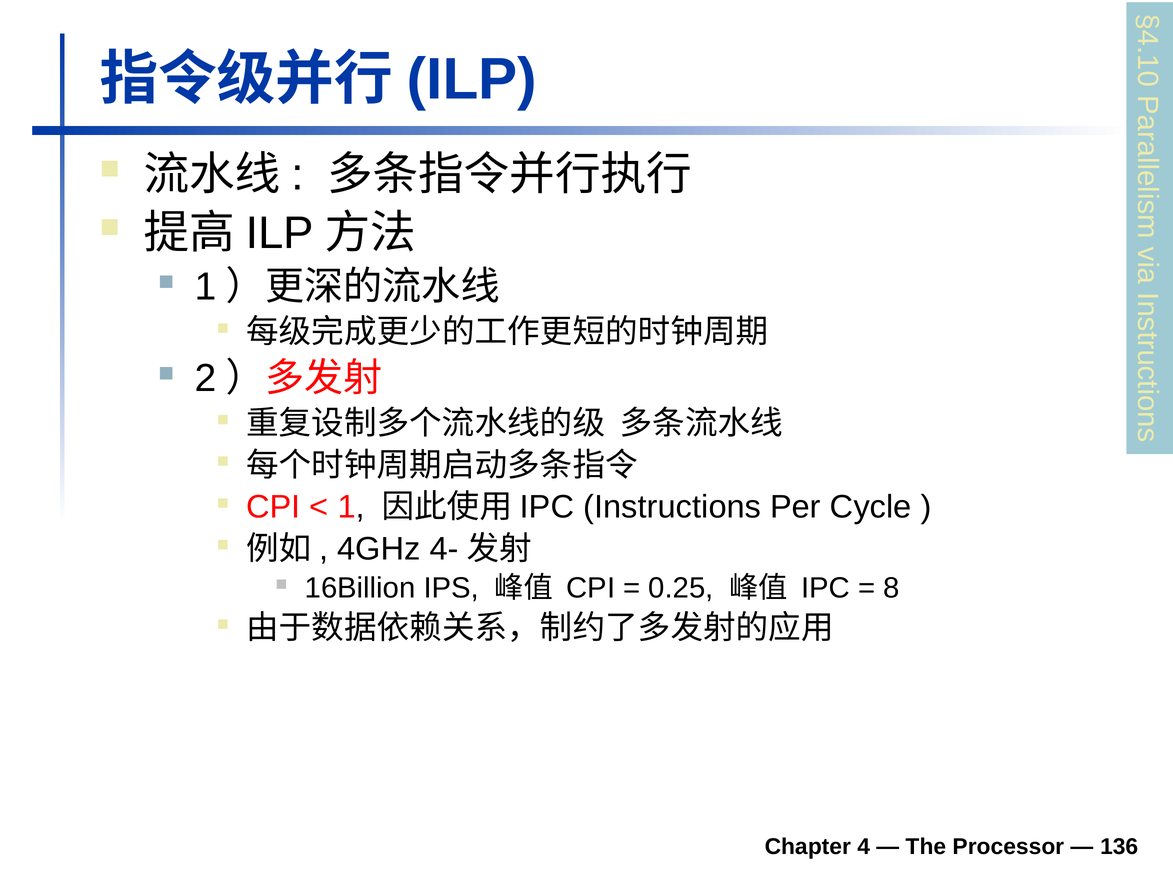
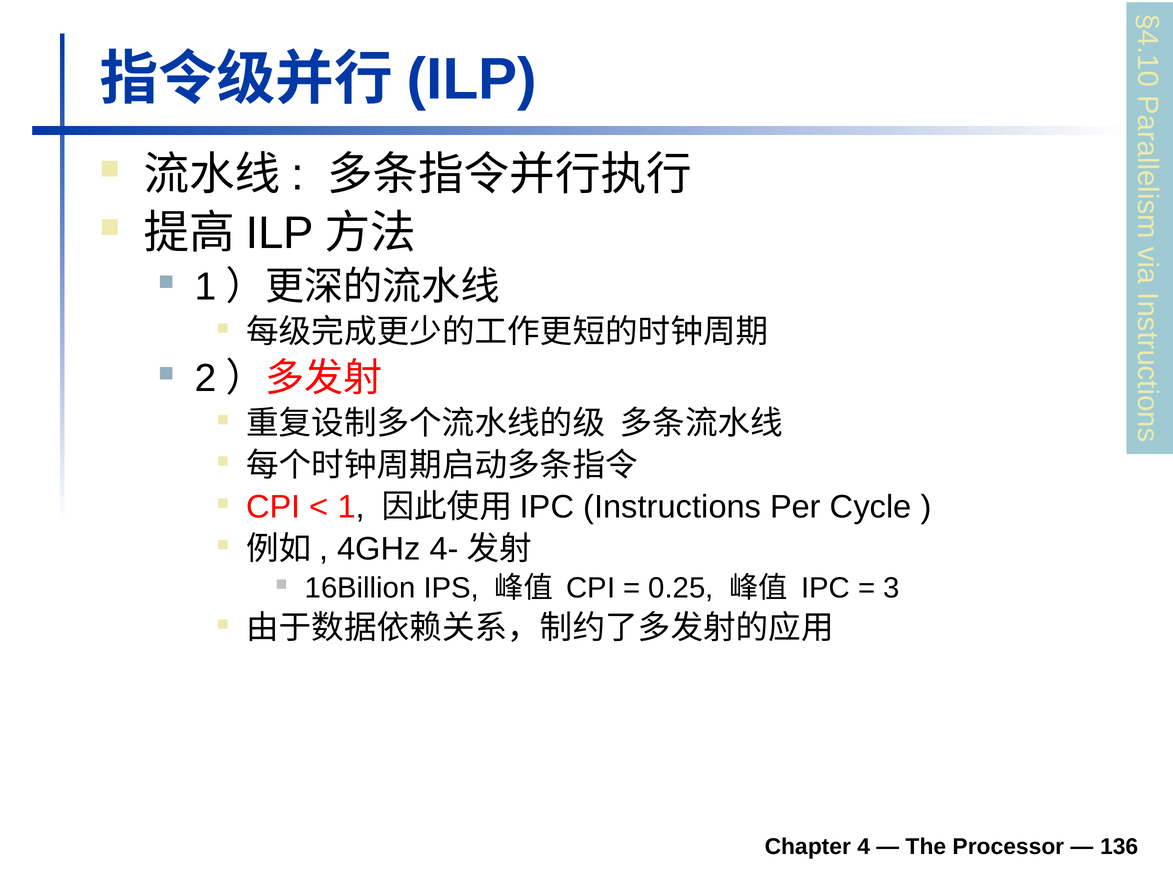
8: 8 -> 3
